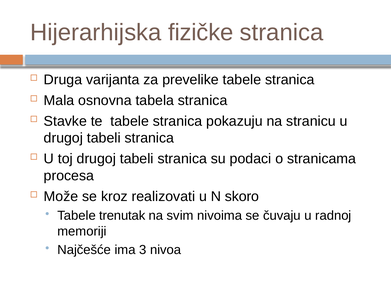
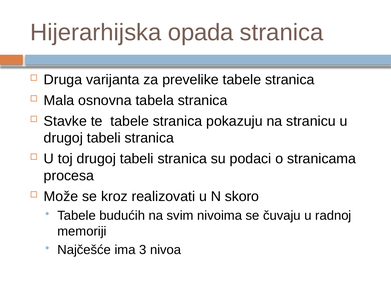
fizičke: fizičke -> opada
trenutak: trenutak -> budućih
